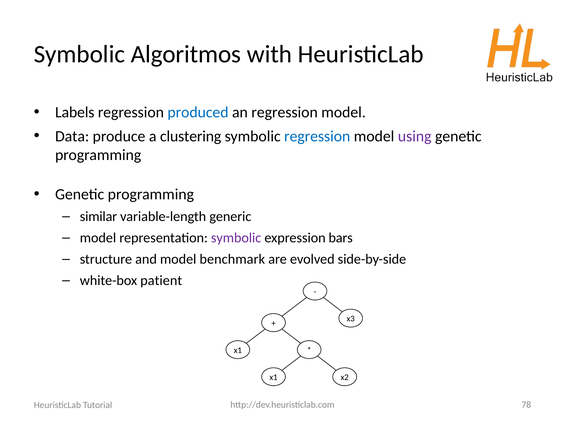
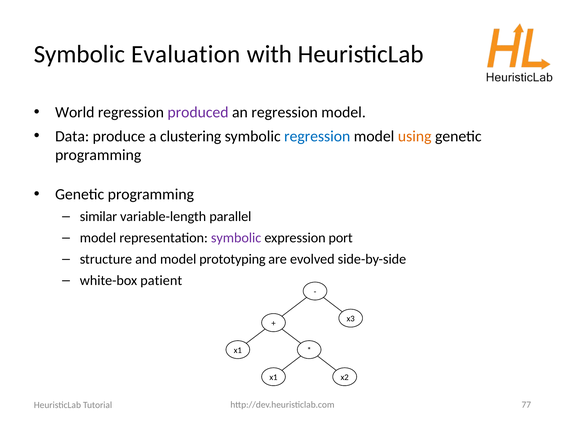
Algoritmos: Algoritmos -> Evaluation
Labels: Labels -> World
produced colour: blue -> purple
using colour: purple -> orange
generic: generic -> parallel
bars: bars -> port
benchmark: benchmark -> prototyping
78: 78 -> 77
